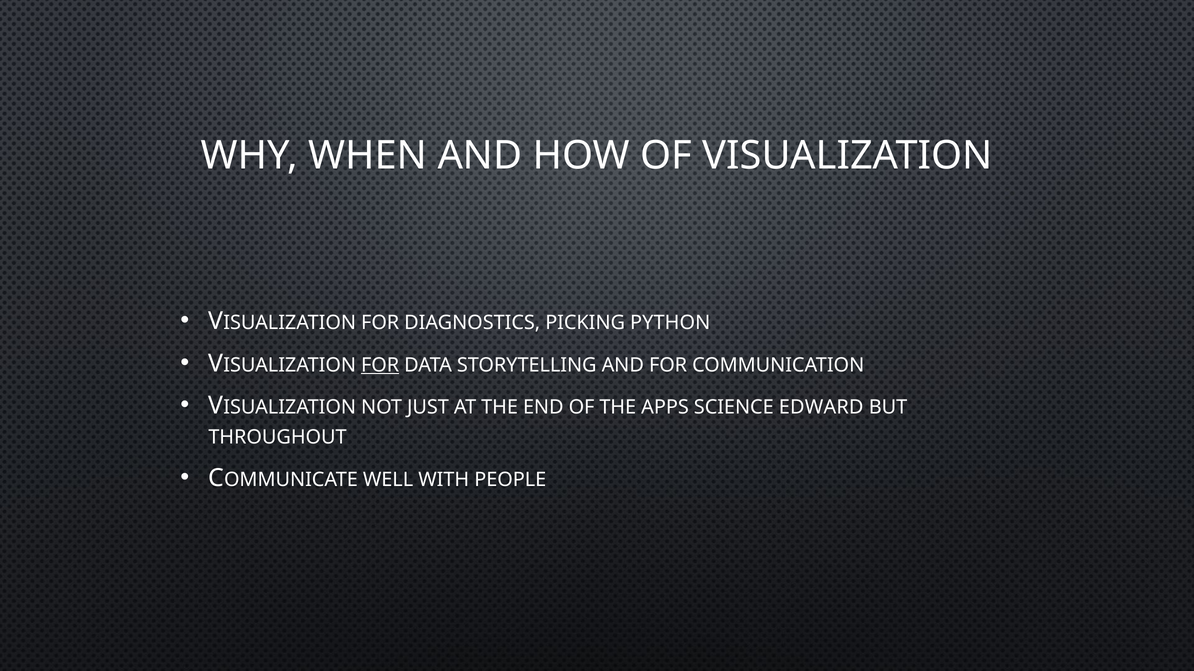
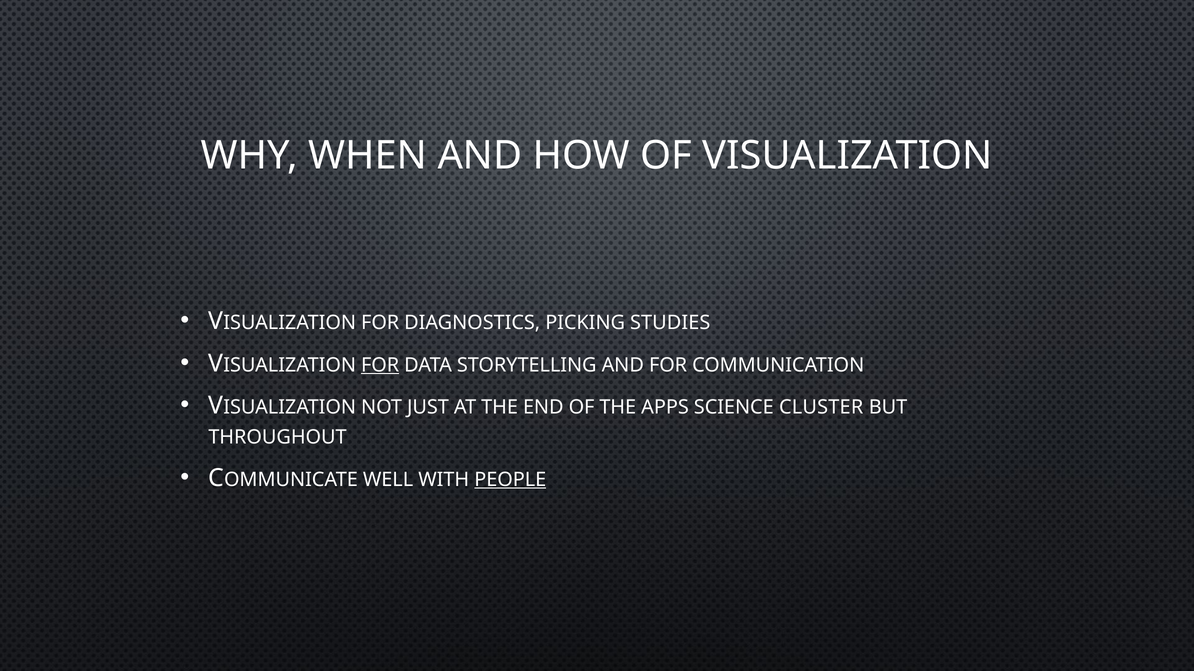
PYTHON: PYTHON -> STUDIES
EDWARD: EDWARD -> CLUSTER
PEOPLE underline: none -> present
